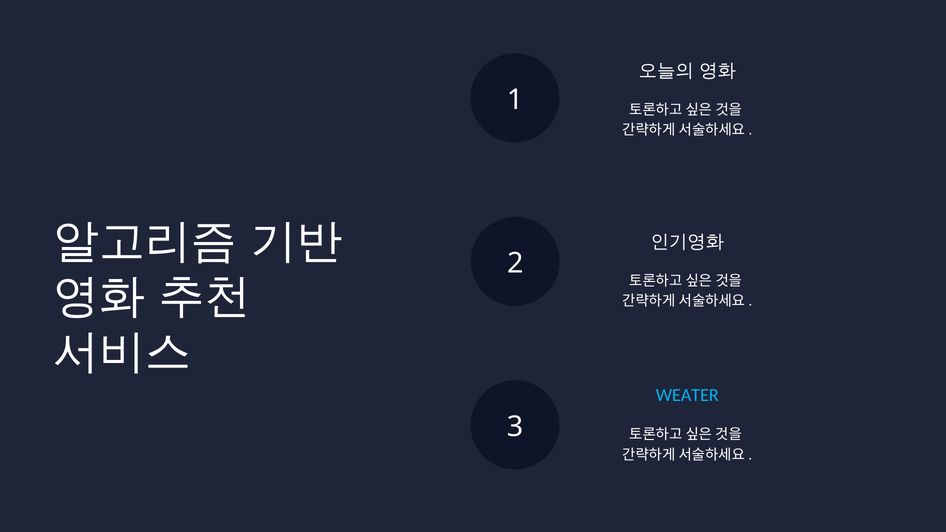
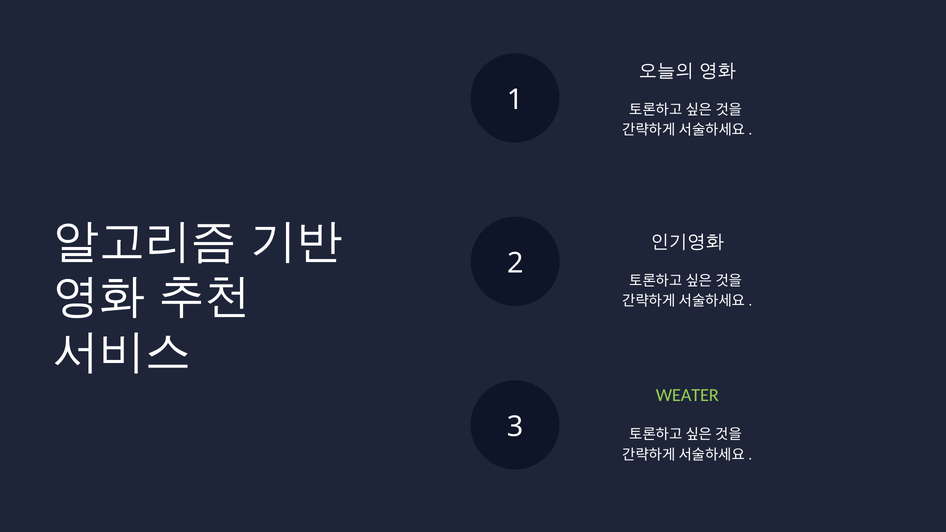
WEATER colour: light blue -> light green
